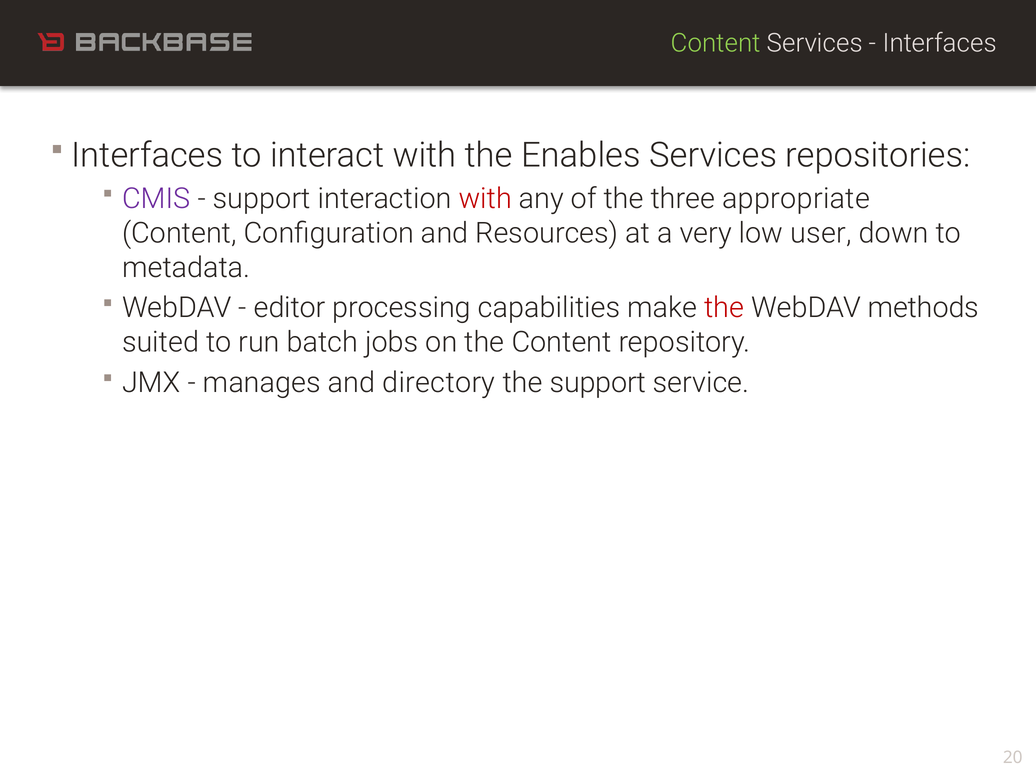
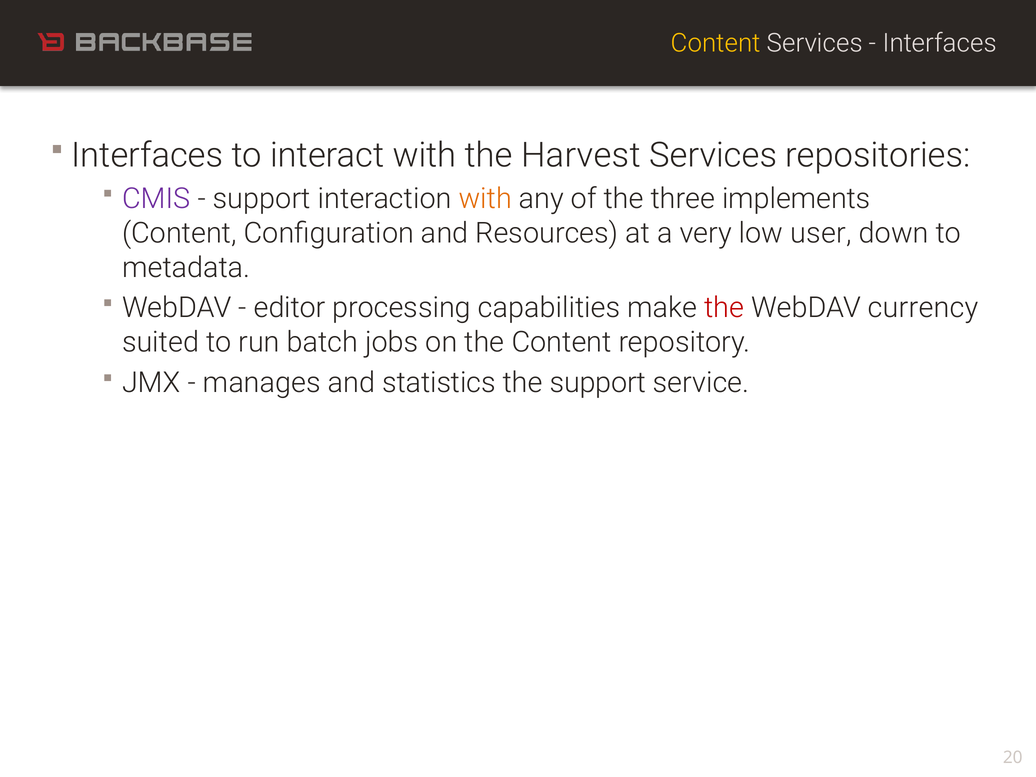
Content at (716, 43) colour: light green -> yellow
Enables: Enables -> Harvest
with at (485, 199) colour: red -> orange
appropriate: appropriate -> implements
methods: methods -> currency
directory: directory -> statistics
